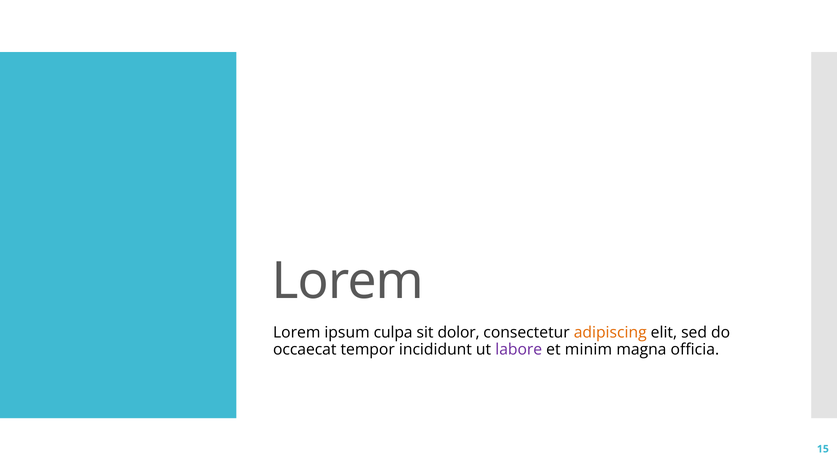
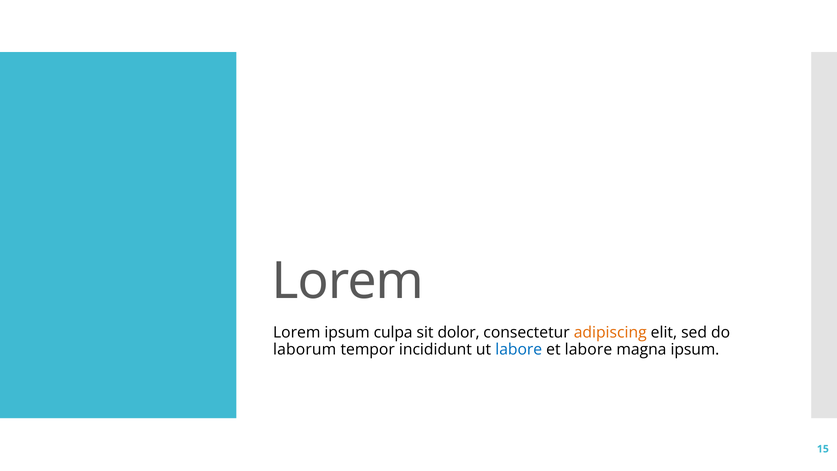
occaecat: occaecat -> laborum
labore at (519, 349) colour: purple -> blue
et minim: minim -> labore
magna officia: officia -> ipsum
